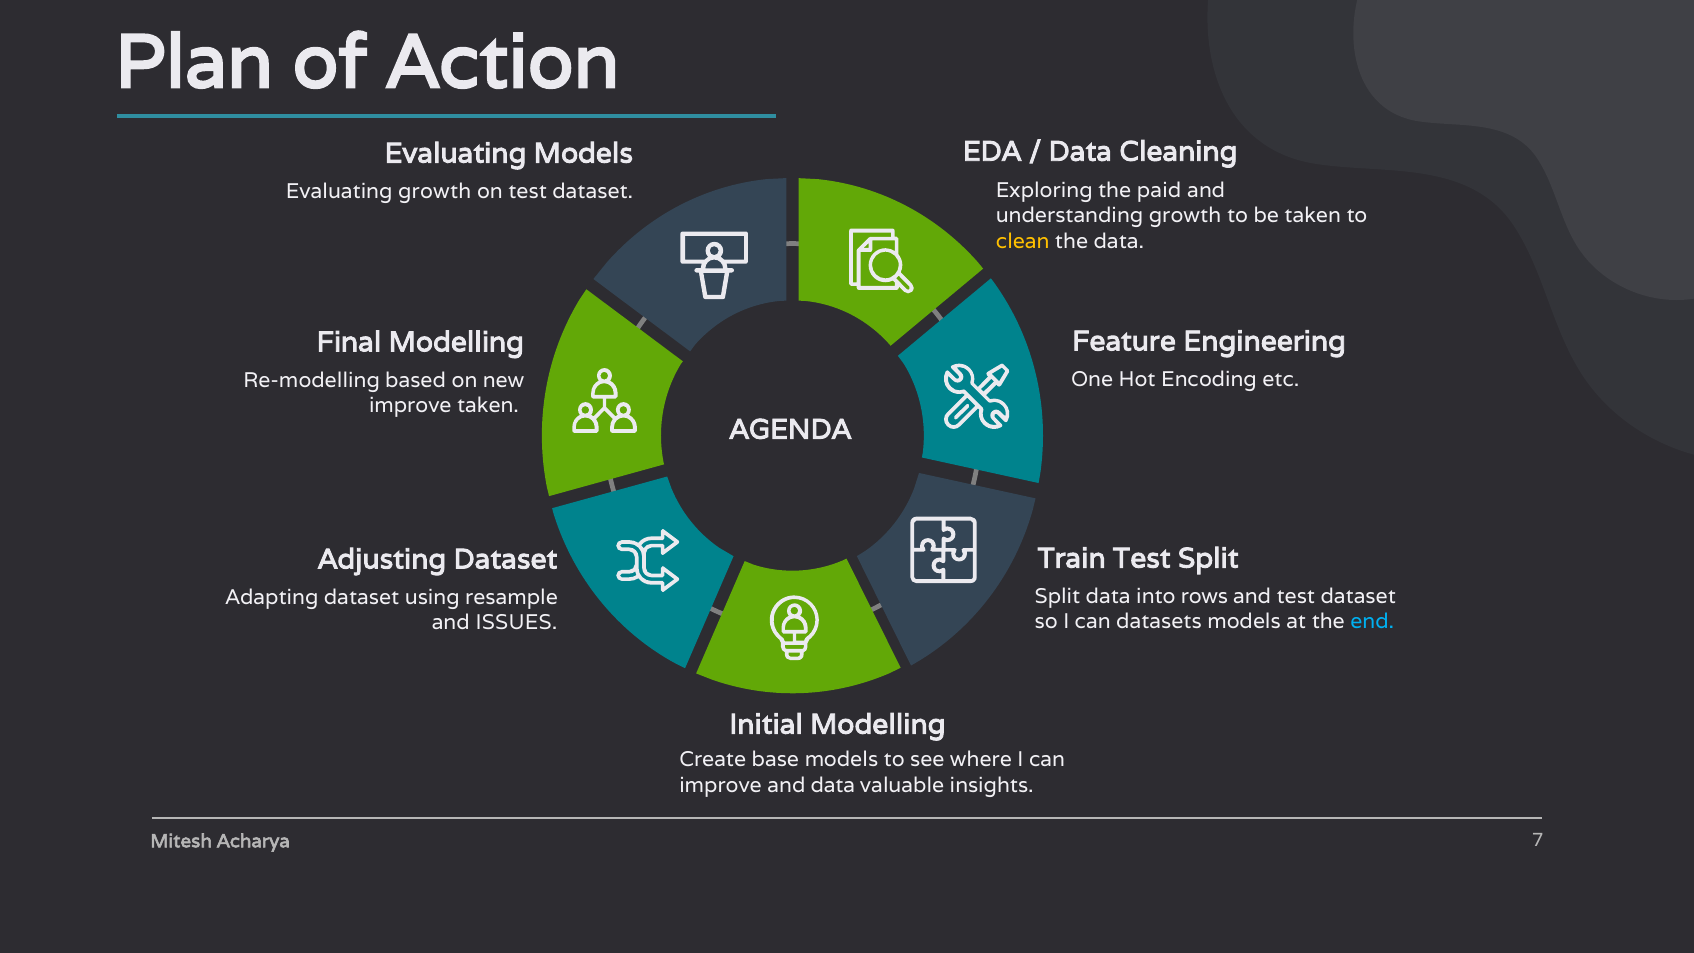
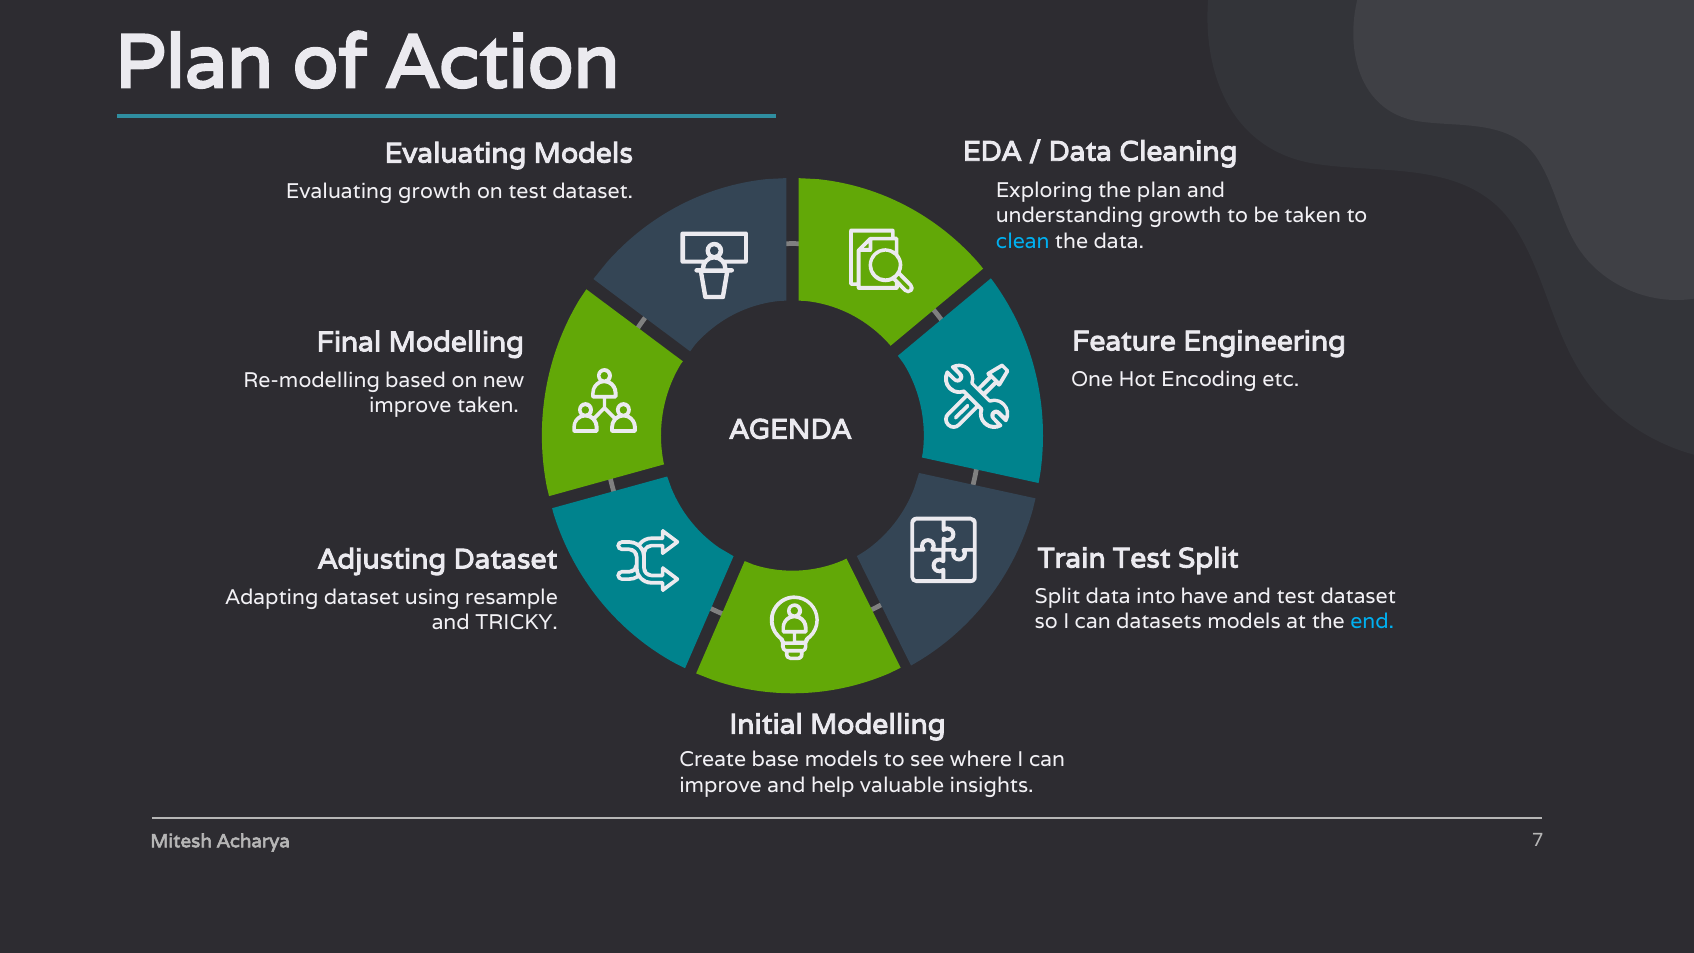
the paid: paid -> plan
clean colour: yellow -> light blue
rows: rows -> have
ISSUES: ISSUES -> TRICKY
and data: data -> help
